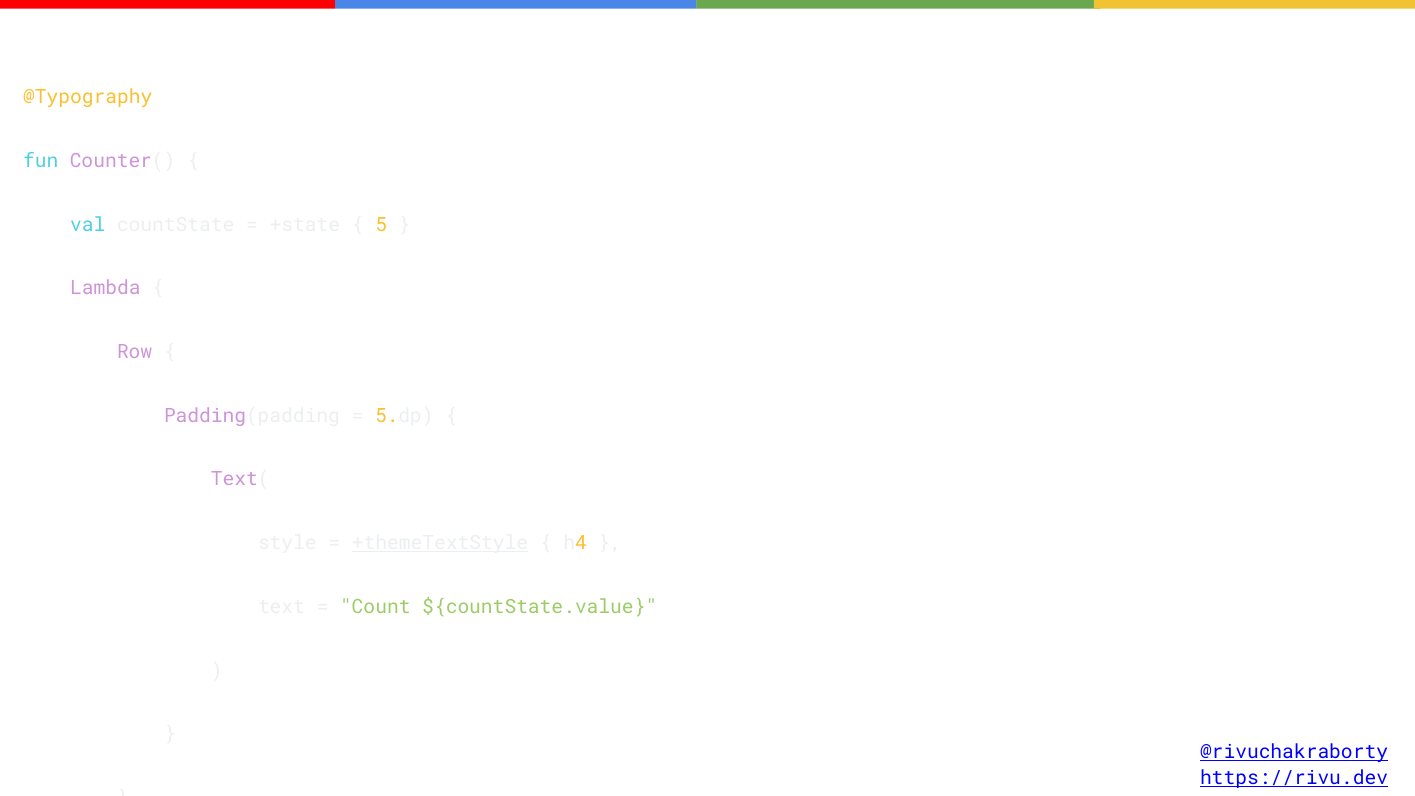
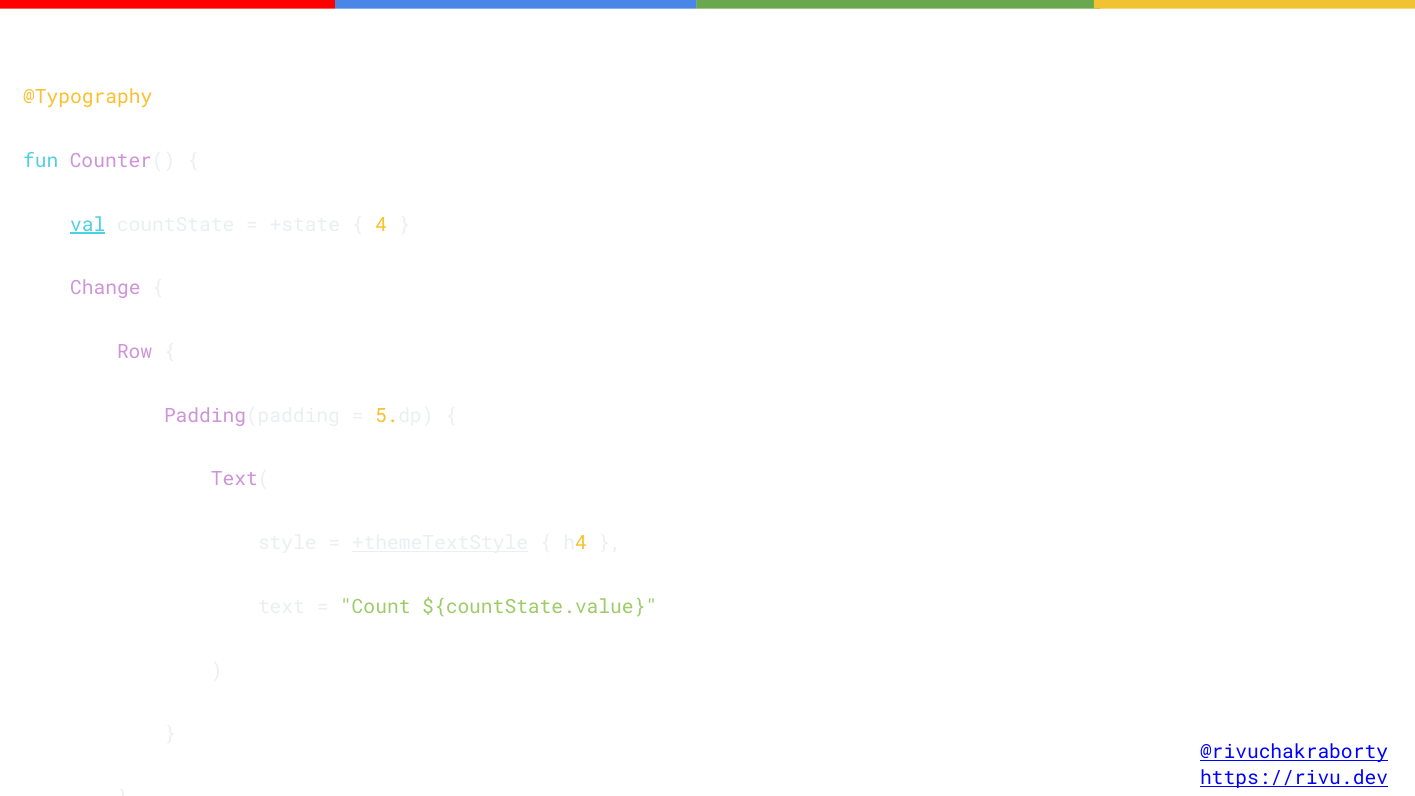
val underline: none -> present
5: 5 -> 4
Lambda: Lambda -> Change
